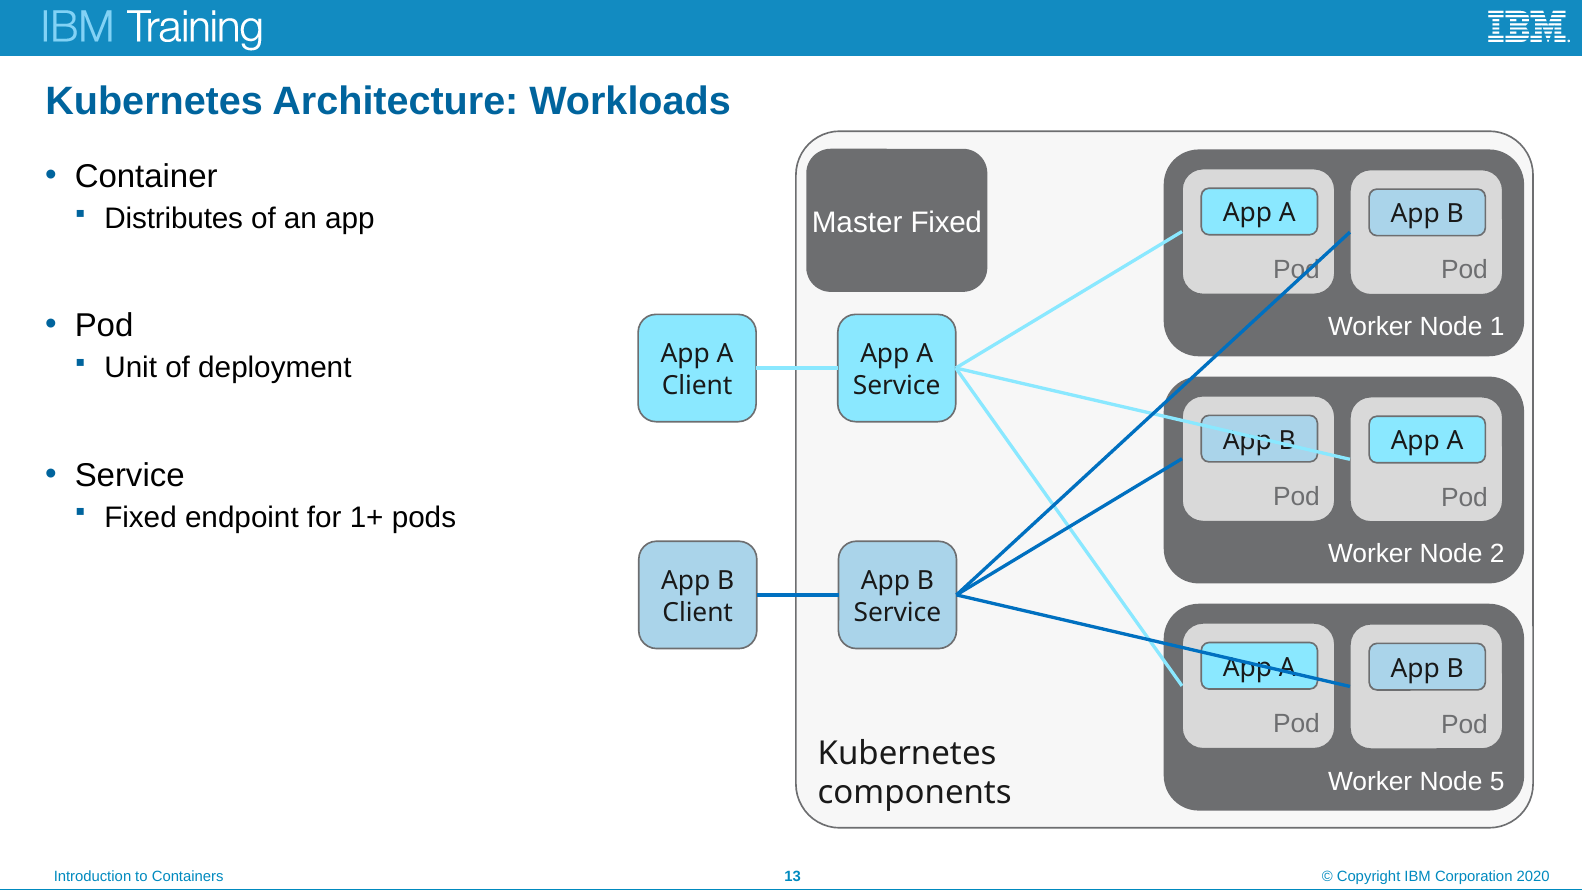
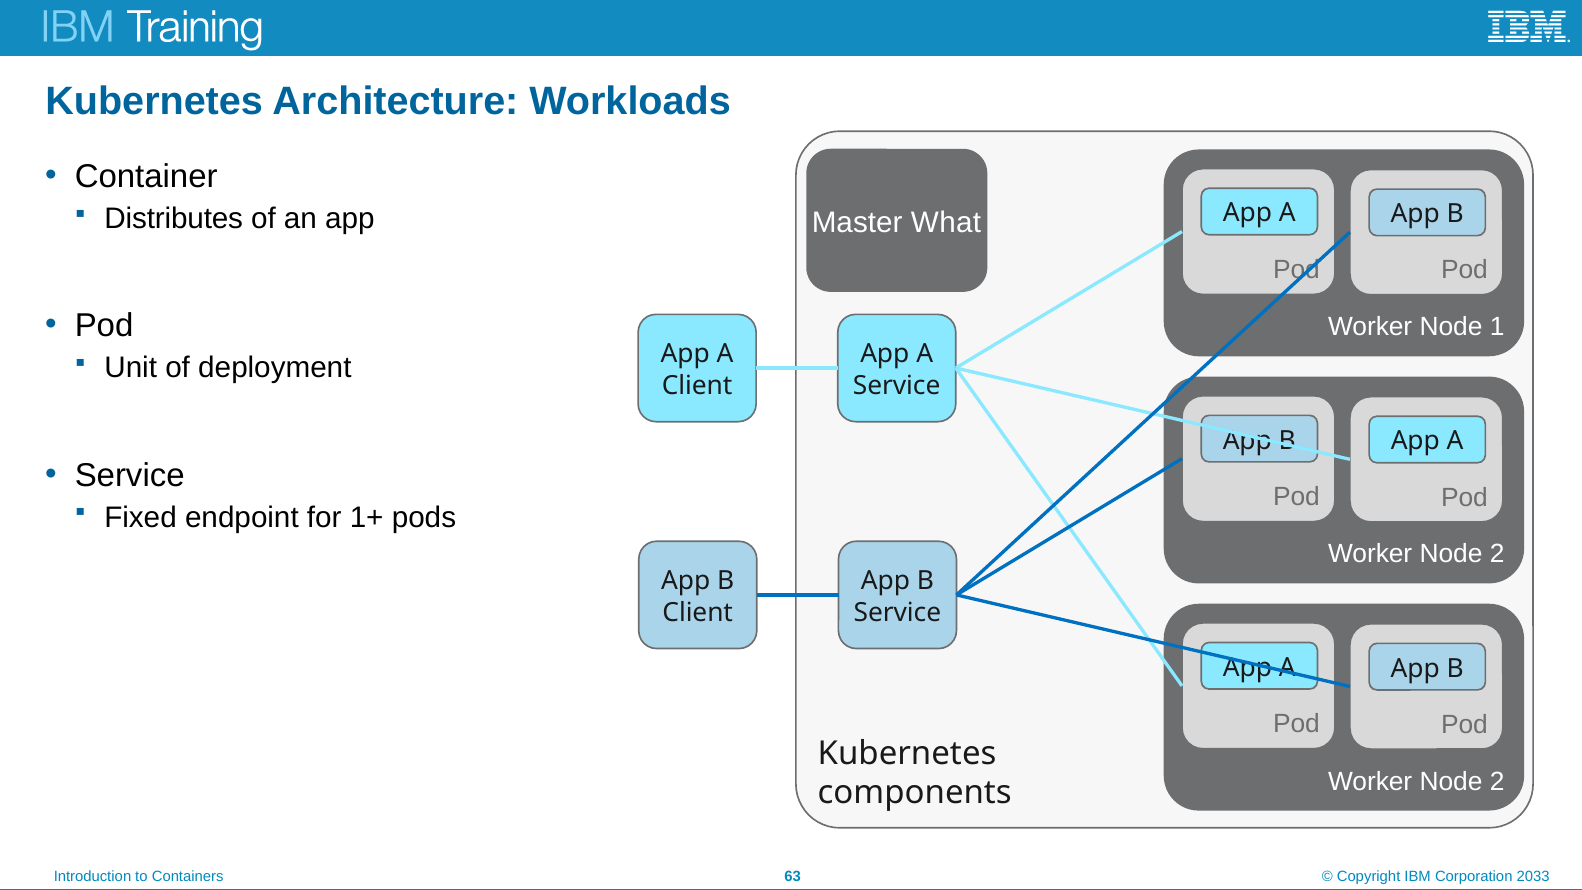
Master Fixed: Fixed -> What
5 at (1497, 781): 5 -> 2
13: 13 -> 63
2020: 2020 -> 2033
